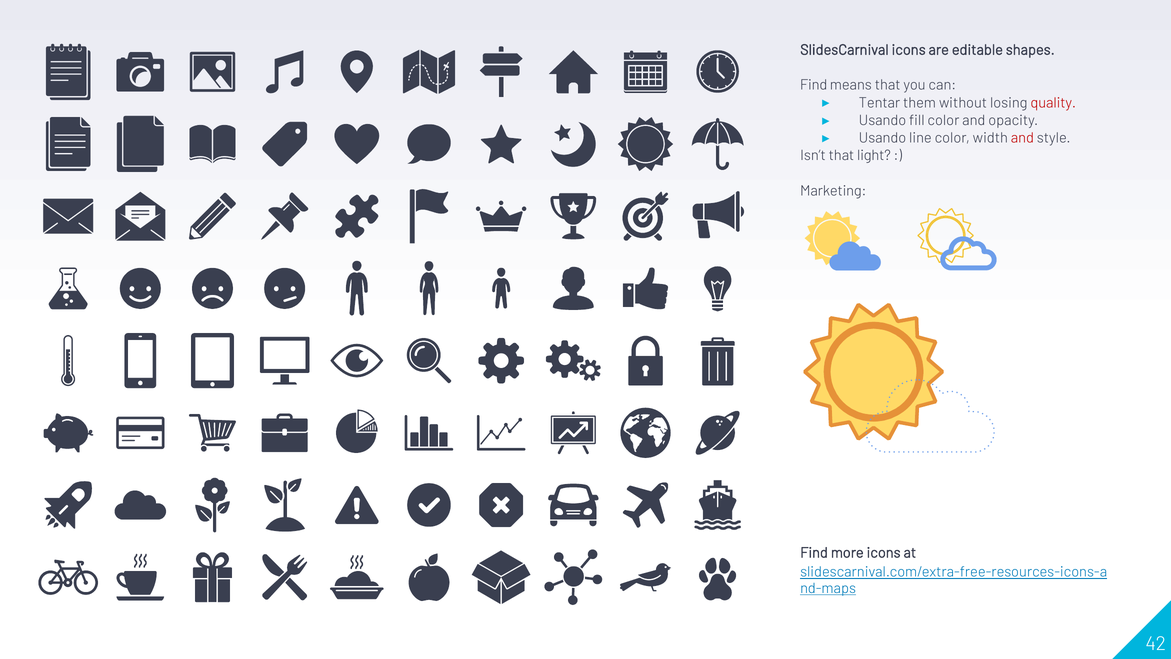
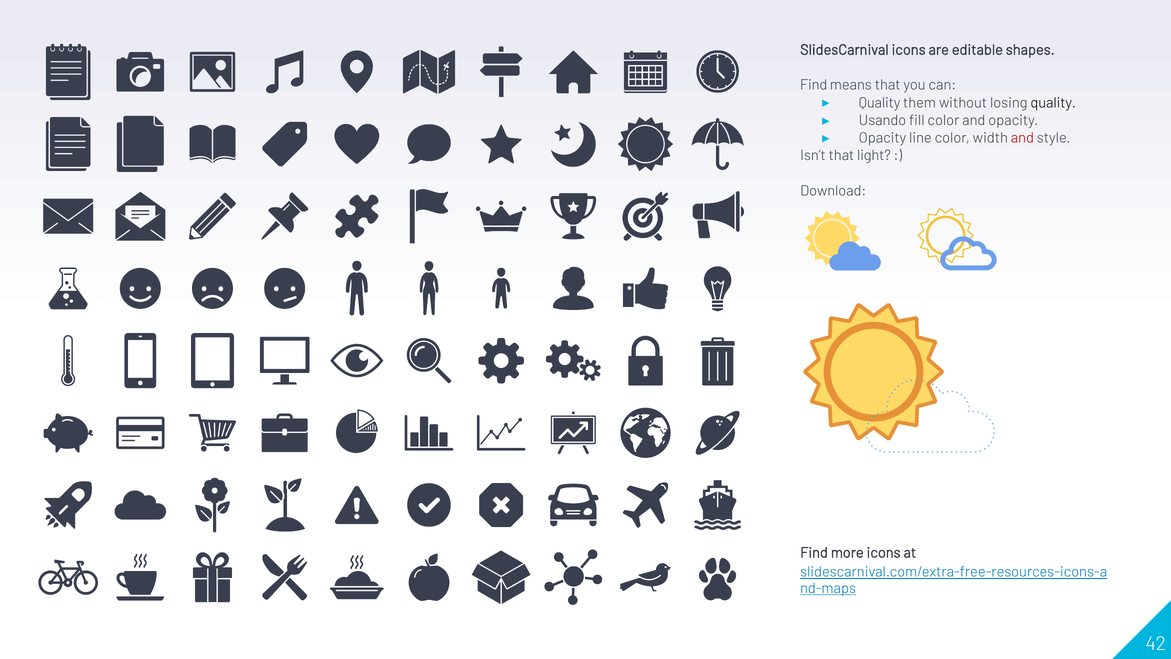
Tentar at (879, 103): Tentar -> Quality
quality at (1053, 103) colour: red -> black
Usando at (882, 138): Usando -> Opacity
Marketing: Marketing -> Download
